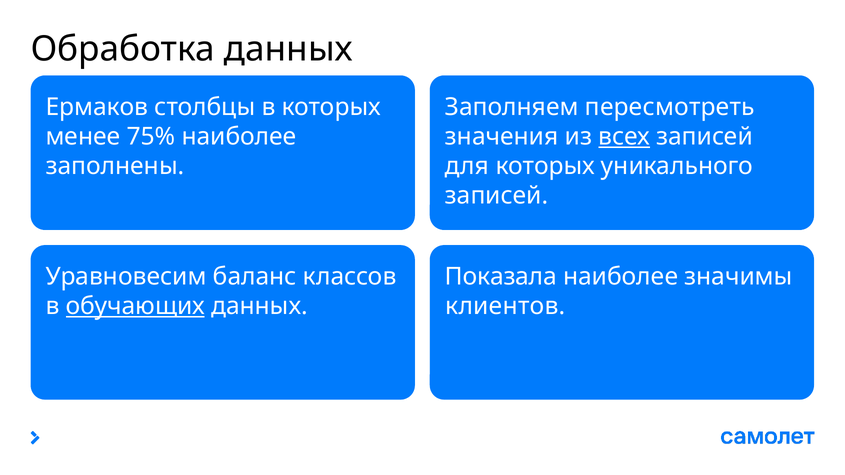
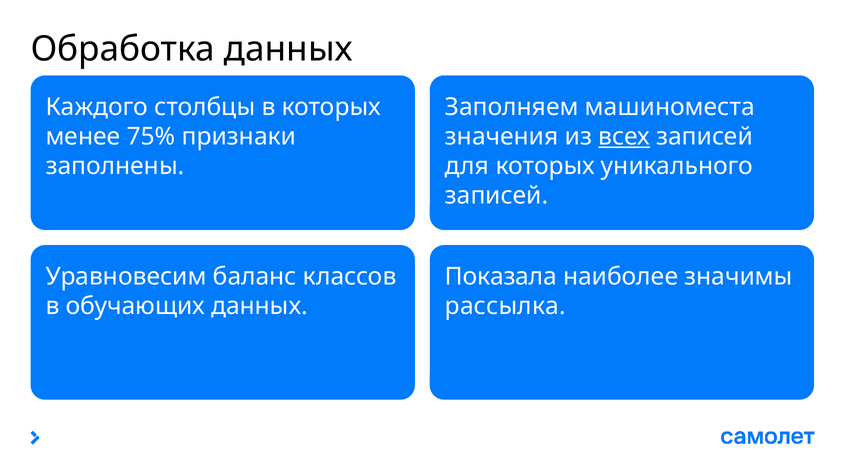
Ермаков: Ермаков -> Каждого
пересмотреть: пересмотреть -> машиноместа
75% наиболее: наиболее -> признаки
обучающих underline: present -> none
клиентов: клиентов -> рассылка
